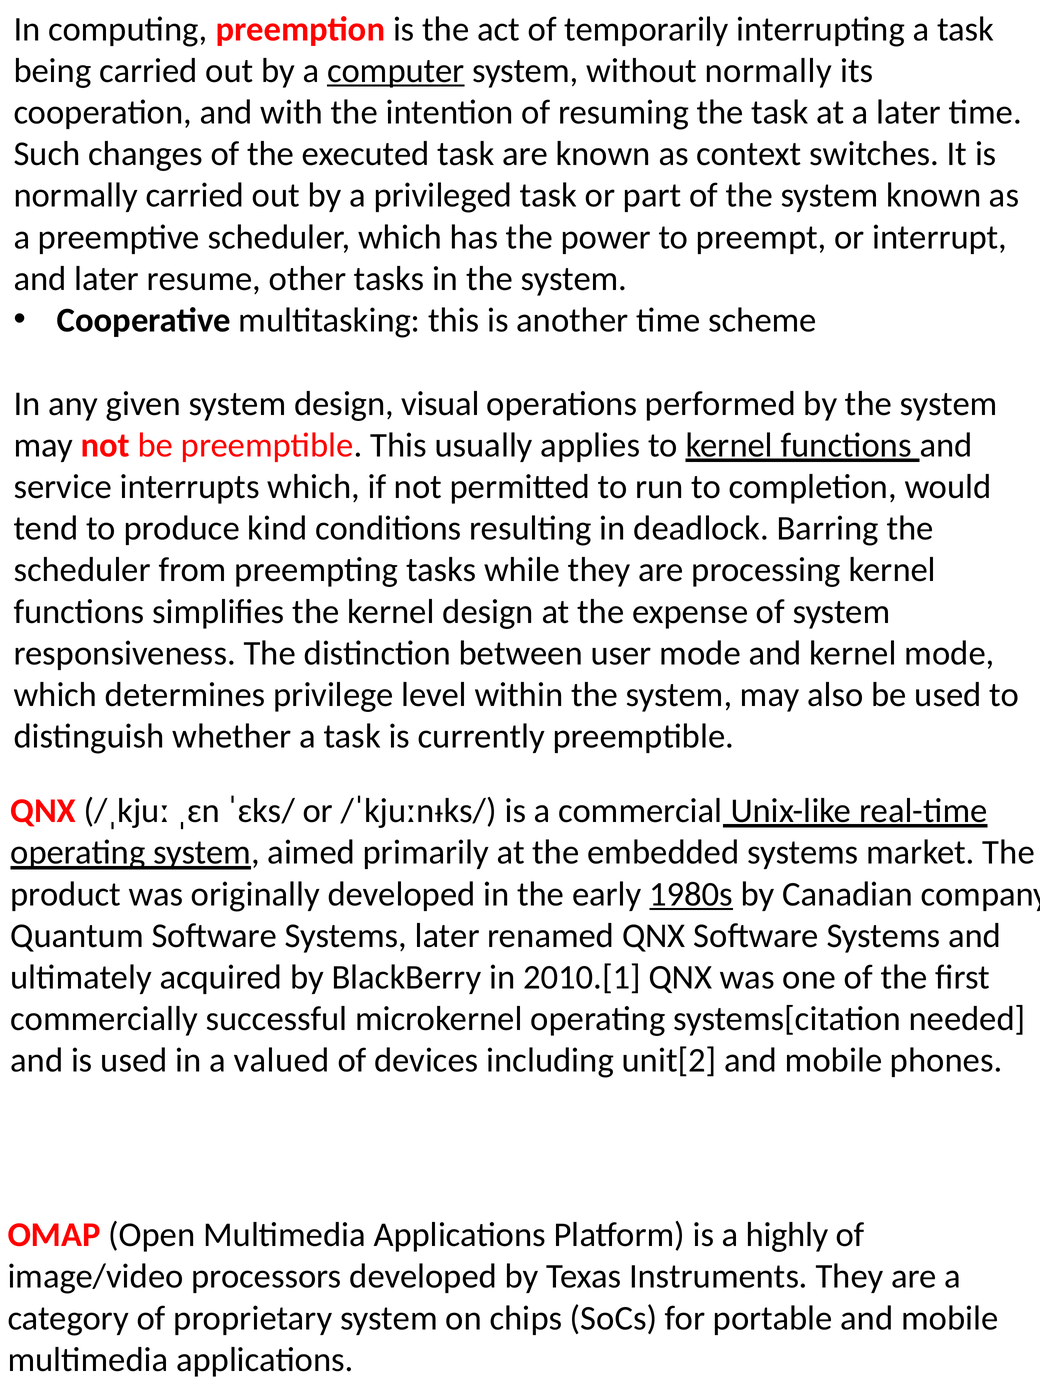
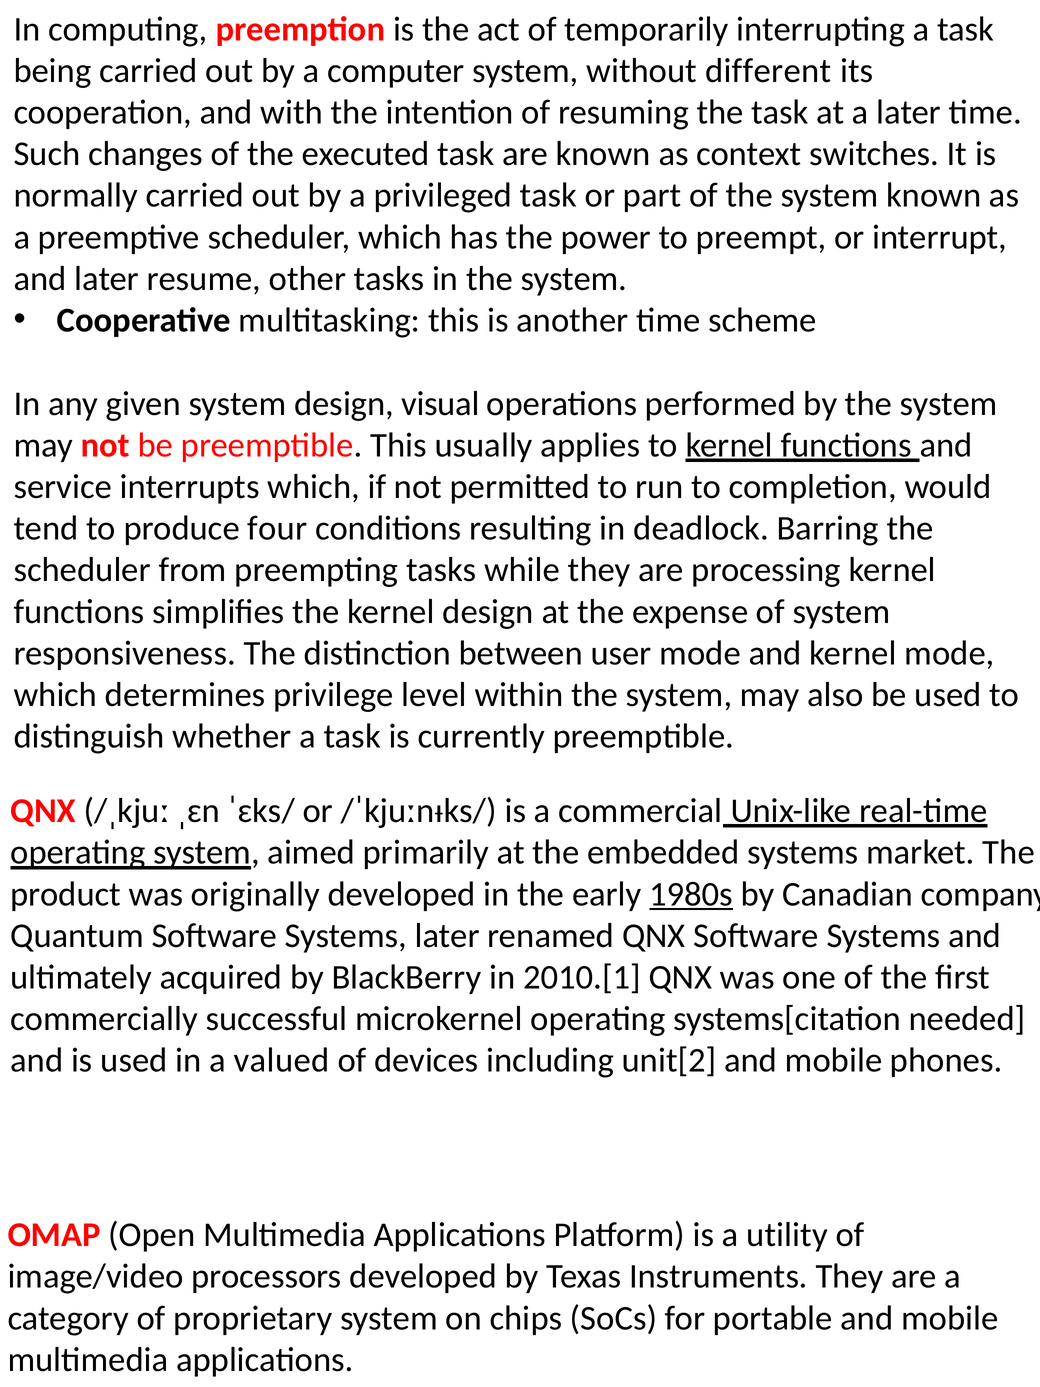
computer underline: present -> none
without normally: normally -> different
kind: kind -> four
highly: highly -> utility
